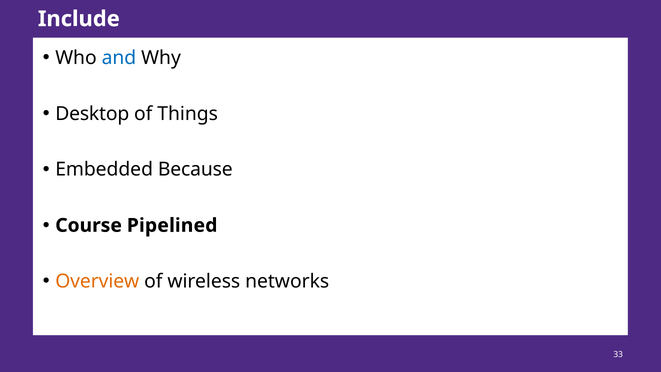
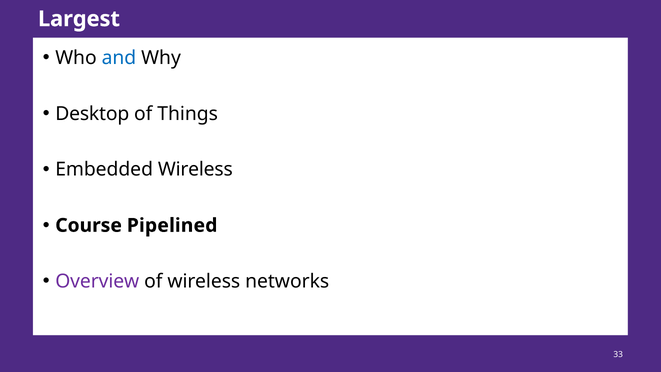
Include: Include -> Largest
Embedded Because: Because -> Wireless
Overview colour: orange -> purple
